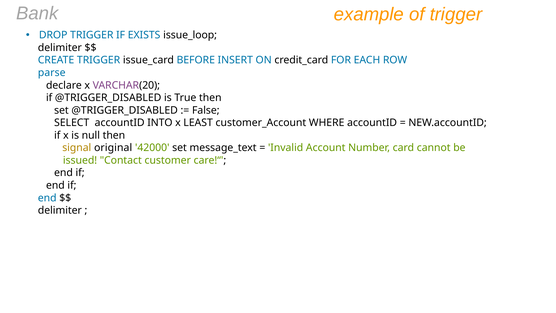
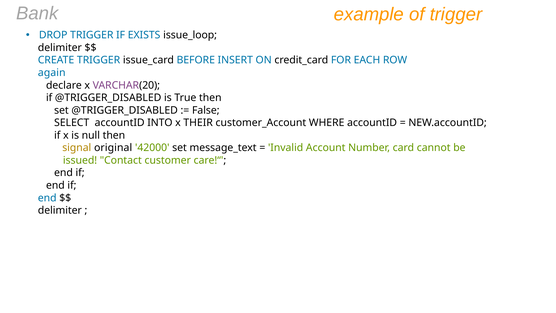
parse: parse -> again
LEAST: LEAST -> THEIR
